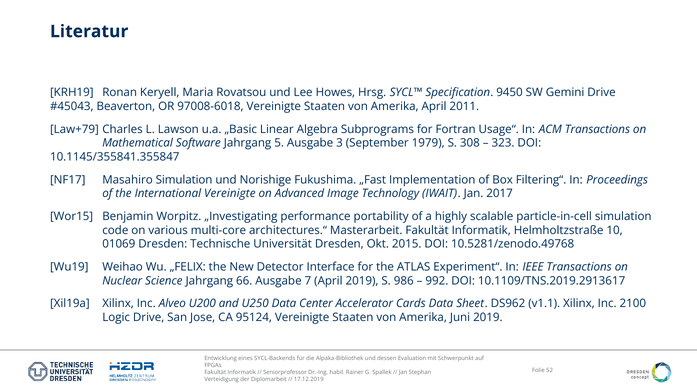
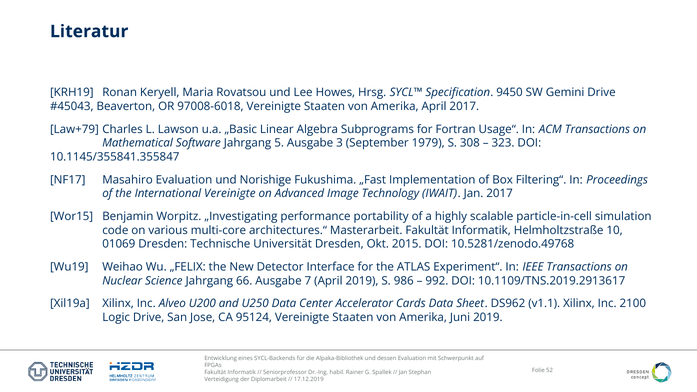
April 2011: 2011 -> 2017
Masahiro Simulation: Simulation -> Evaluation
